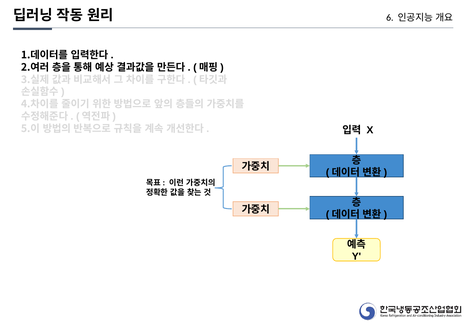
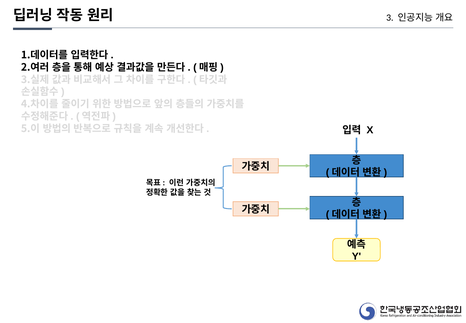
6: 6 -> 3
